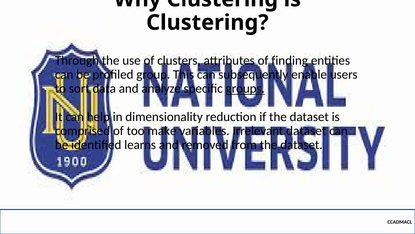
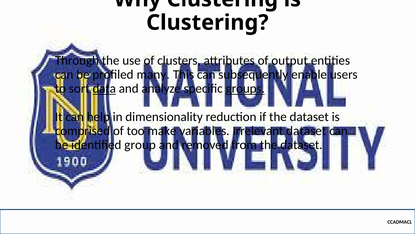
finding: finding -> output
group: group -> many
data underline: none -> present
learns: learns -> group
